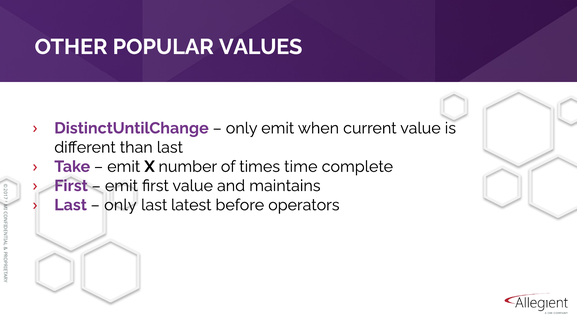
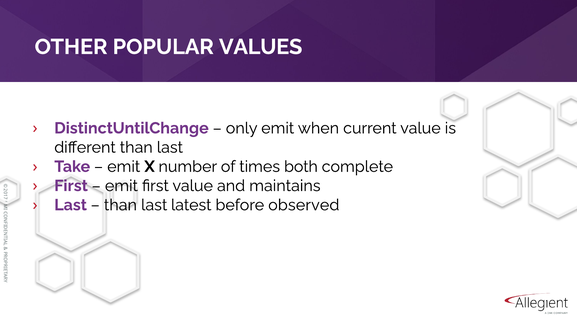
time: time -> both
only at (120, 205): only -> than
operators: operators -> observed
